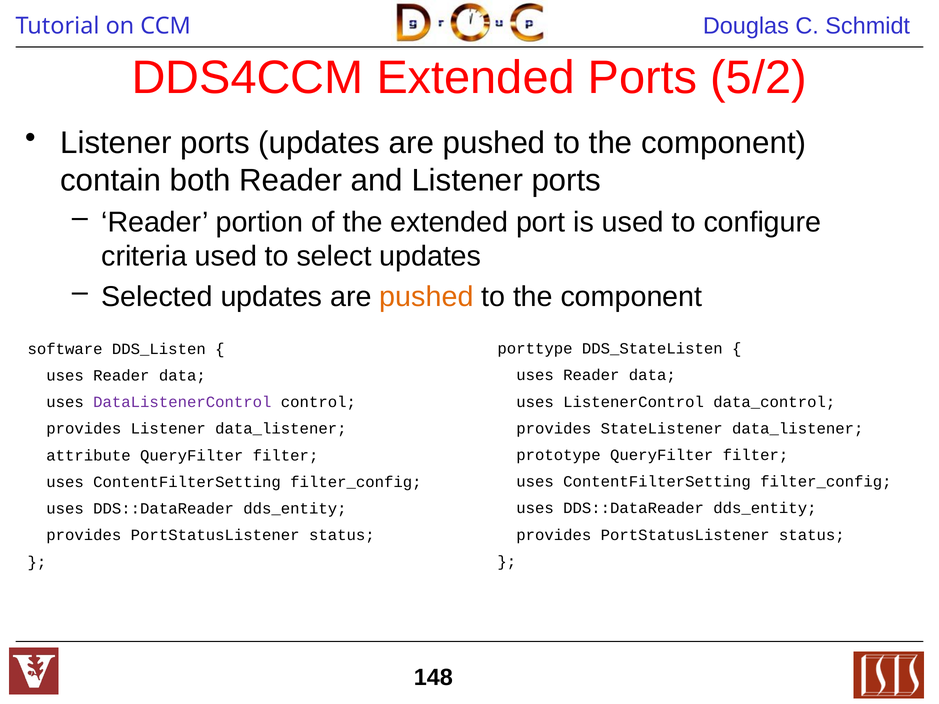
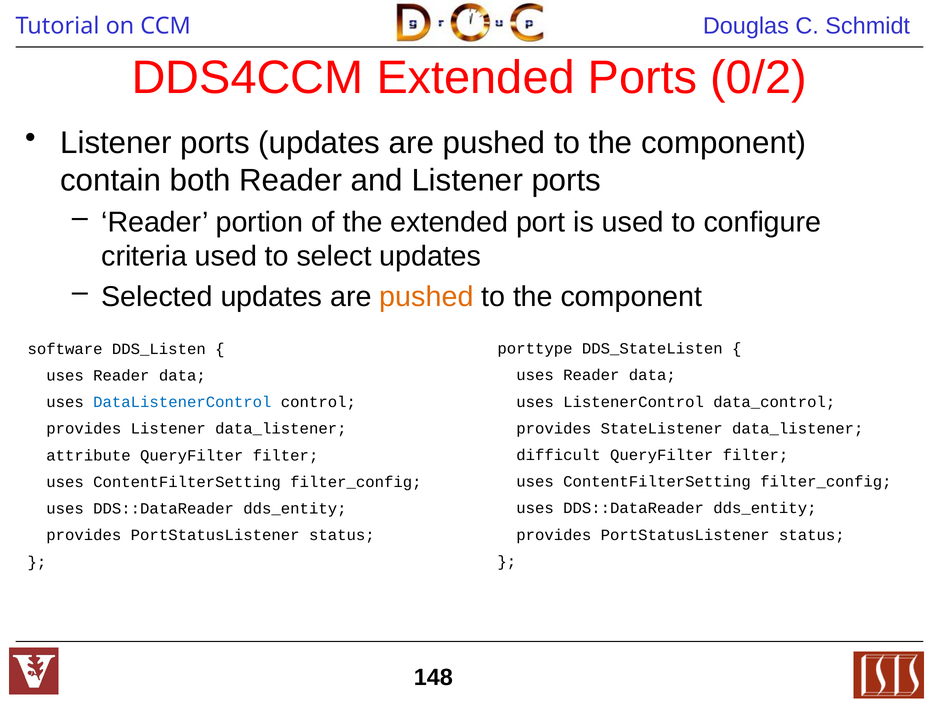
5/2: 5/2 -> 0/2
DataListenerControl colour: purple -> blue
prototype: prototype -> difficult
